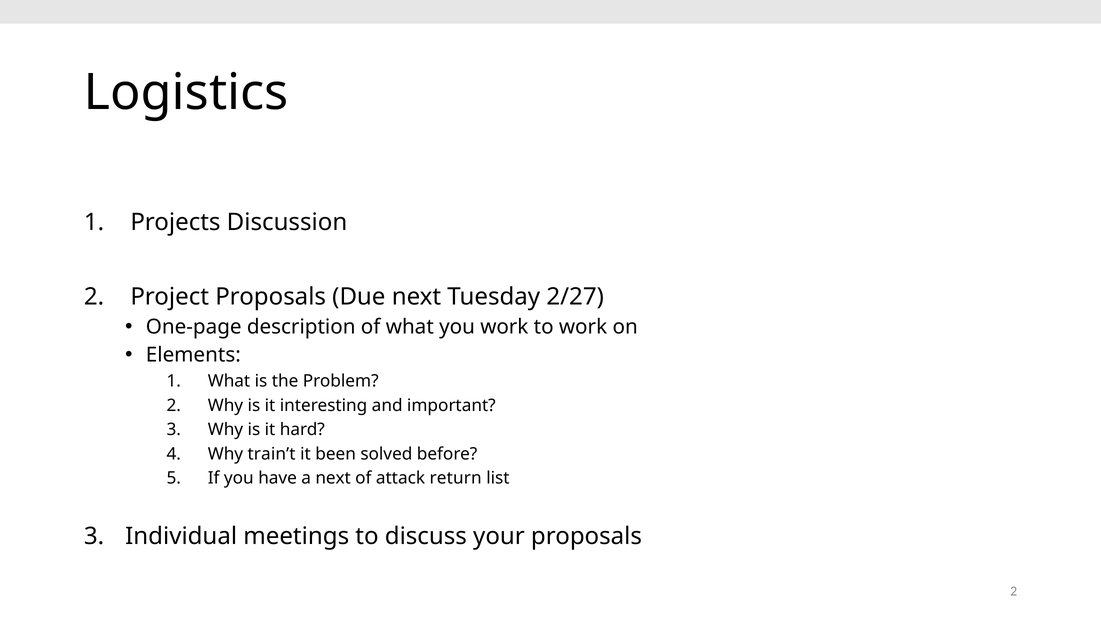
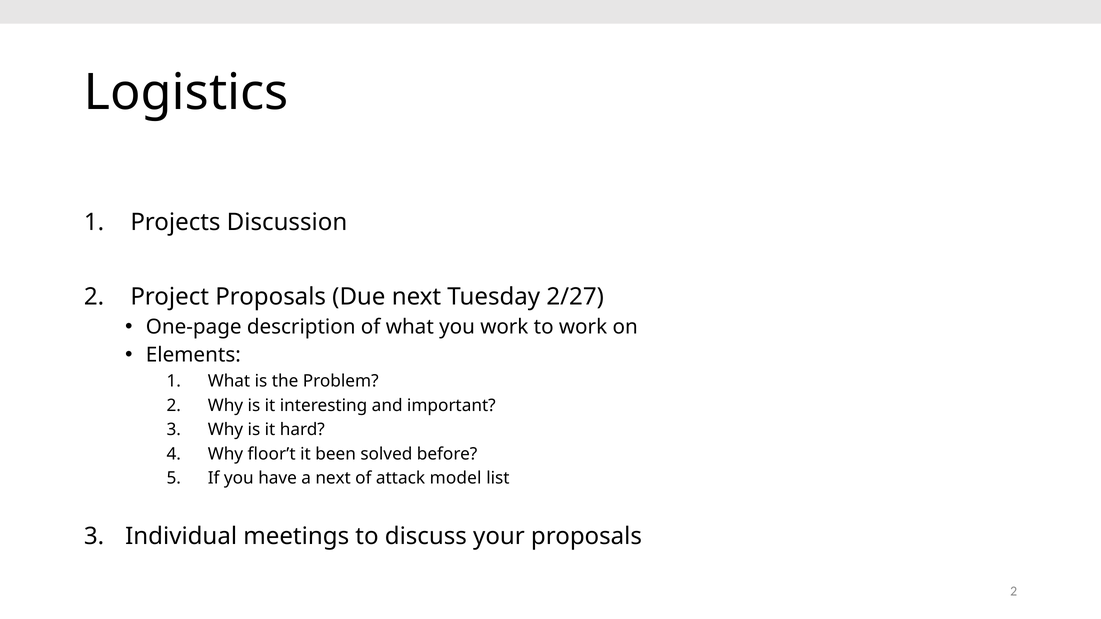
train’t: train’t -> floor’t
return: return -> model
